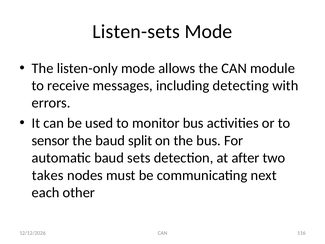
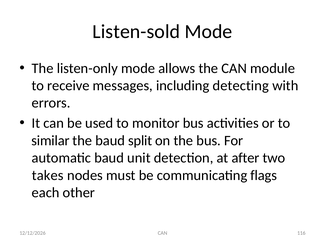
Listen-sets: Listen-sets -> Listen-sold
sensor: sensor -> similar
sets: sets -> unit
next: next -> flags
